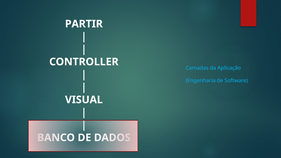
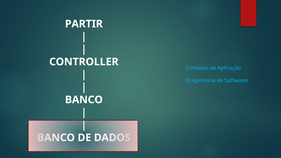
VISUAL at (84, 100): VISUAL -> BANCO
